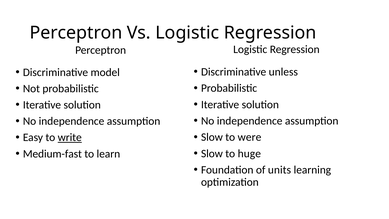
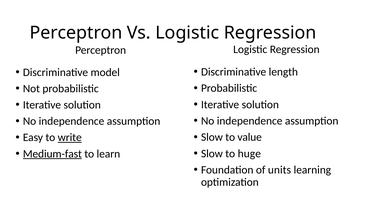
unless: unless -> length
were: were -> value
Medium-fast underline: none -> present
